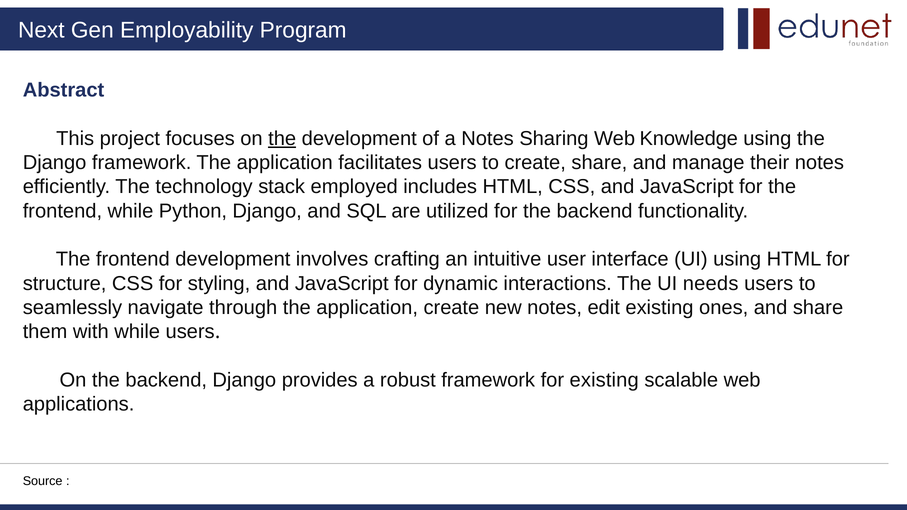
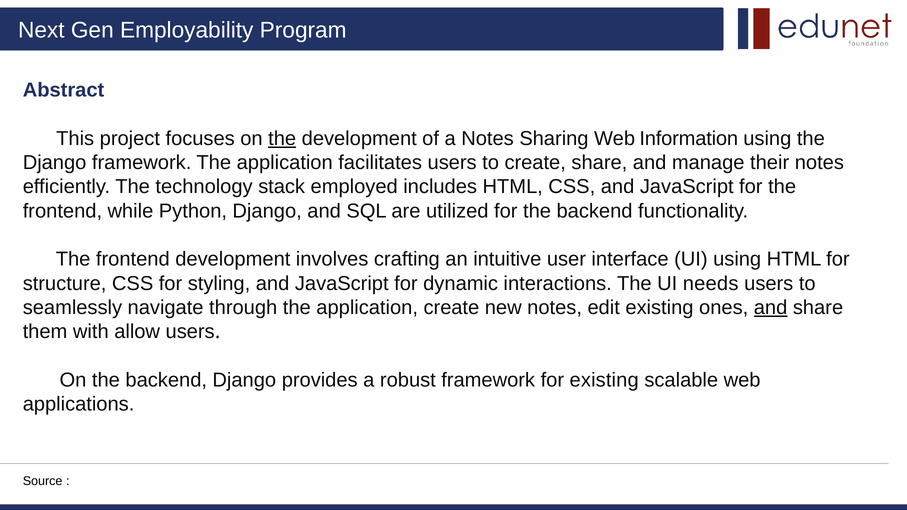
Knowledge: Knowledge -> Information
and at (771, 308) underline: none -> present
with while: while -> allow
